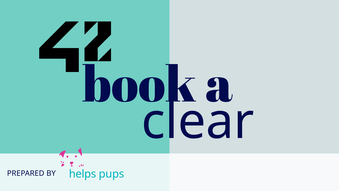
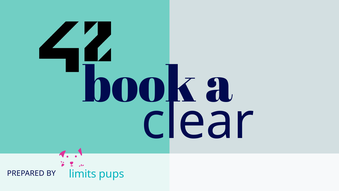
helps: helps -> limits
